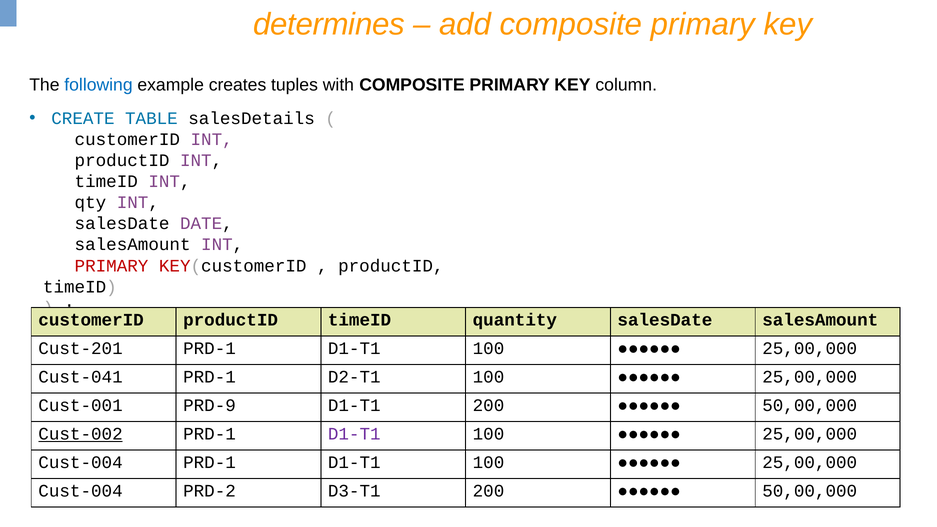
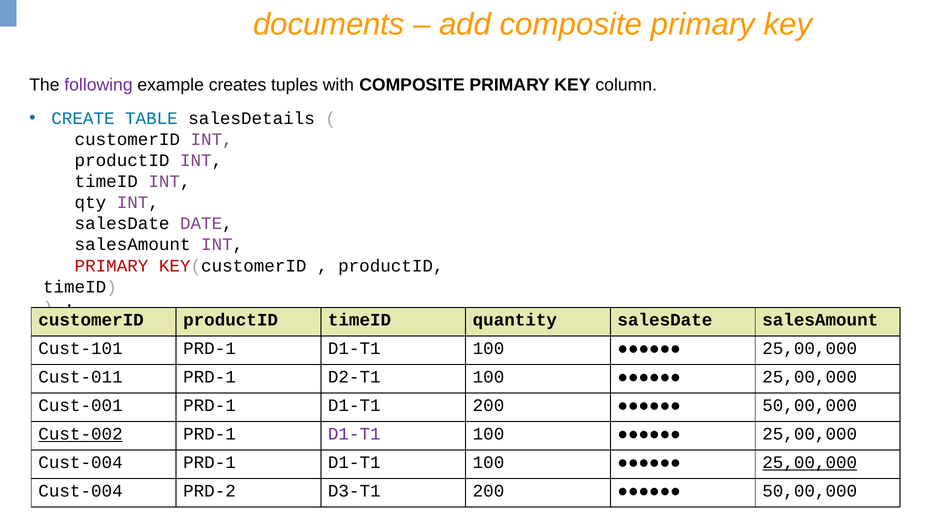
determines: determines -> documents
following colour: blue -> purple
Cust-201: Cust-201 -> Cust-101
Cust-041: Cust-041 -> Cust-011
Cust-001 PRD-9: PRD-9 -> PRD-1
25,00,000 at (810, 462) underline: none -> present
